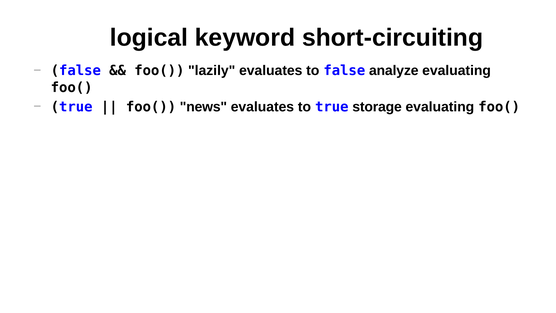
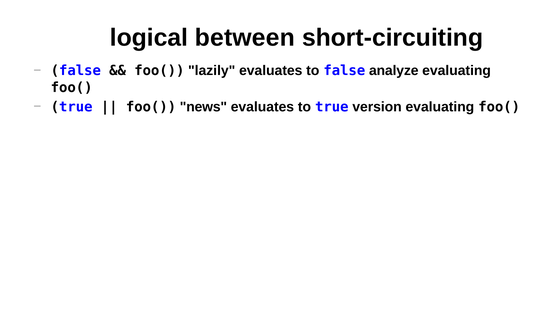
keyword: keyword -> between
storage: storage -> version
